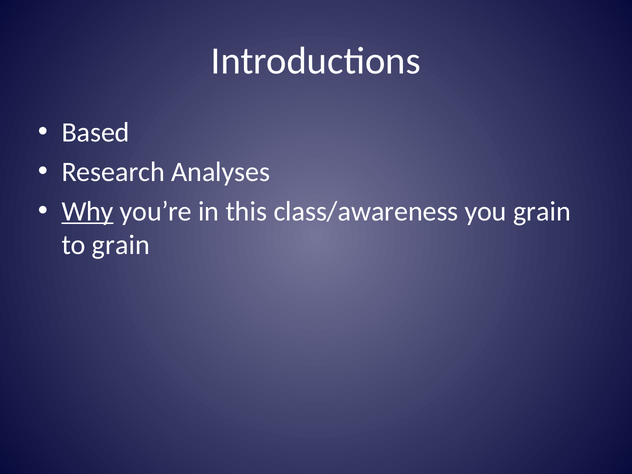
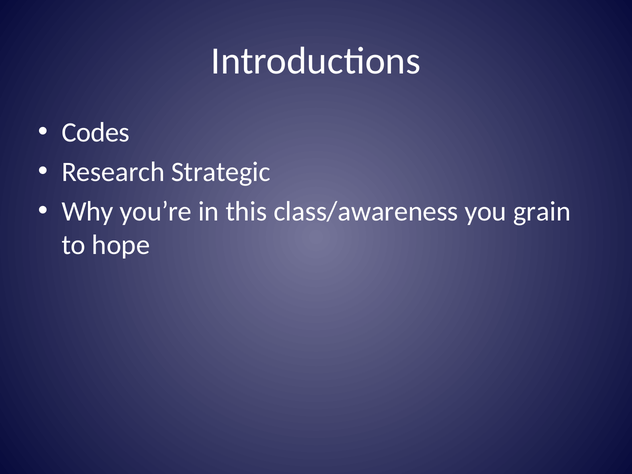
Based: Based -> Codes
Analyses: Analyses -> Strategic
Why underline: present -> none
to grain: grain -> hope
